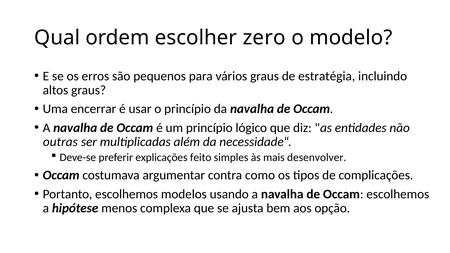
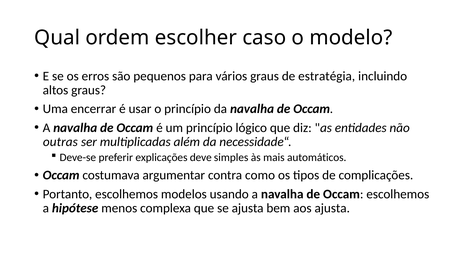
zero: zero -> caso
feito: feito -> deve
desenvolver: desenvolver -> automáticos
aos opção: opção -> ajusta
